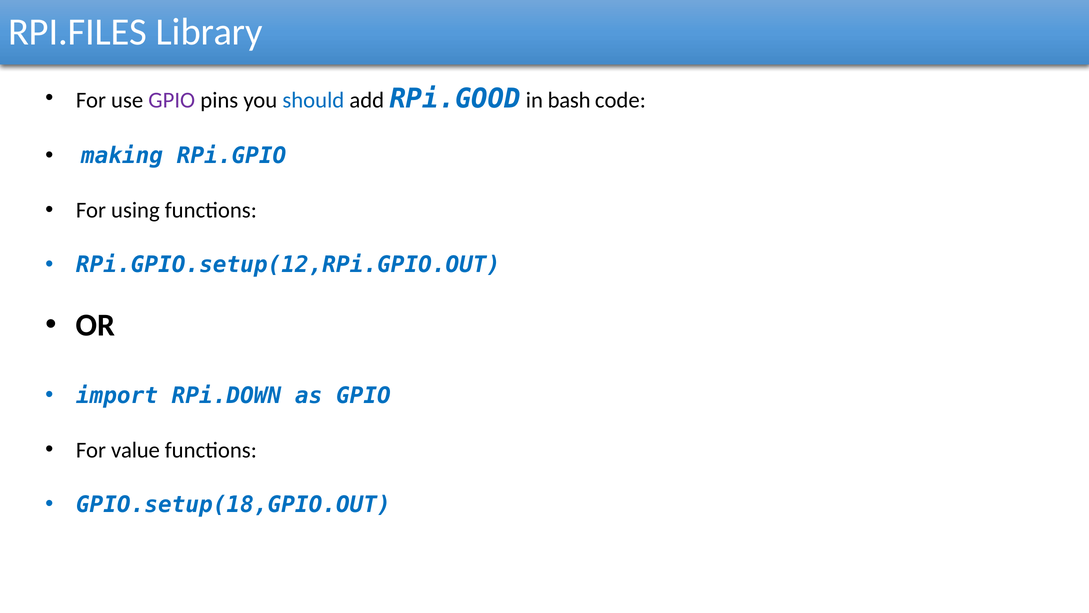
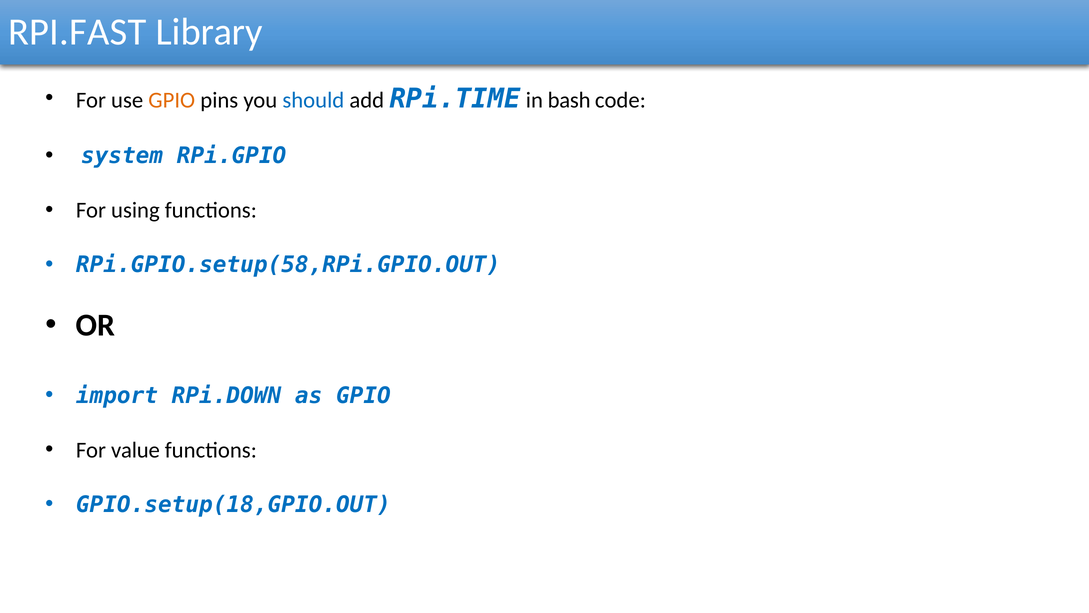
RPI.FILES: RPI.FILES -> RPI.FAST
GPIO at (172, 100) colour: purple -> orange
RPi.GOOD: RPi.GOOD -> RPi.TIME
making: making -> system
RPi.GPIO.setup(12,RPi.GPIO.OUT: RPi.GPIO.setup(12,RPi.GPIO.OUT -> RPi.GPIO.setup(58,RPi.GPIO.OUT
